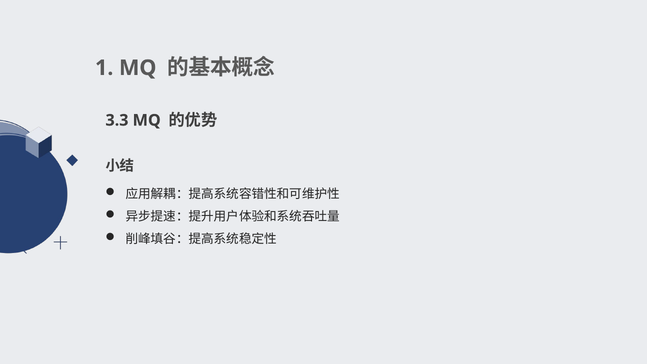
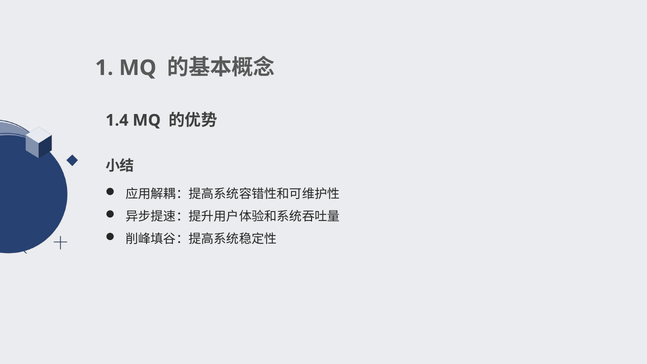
3.3: 3.3 -> 1.4
